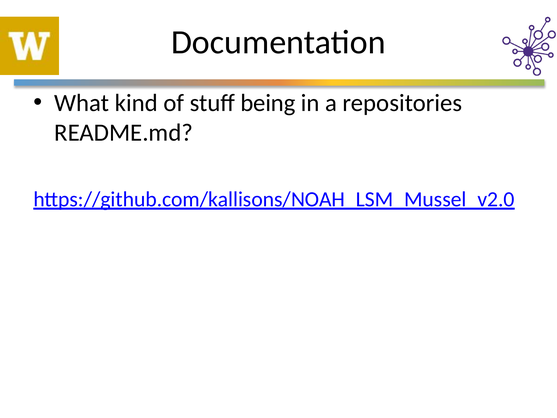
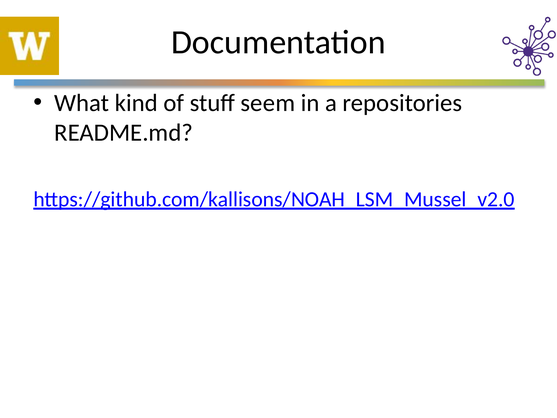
being: being -> seem
